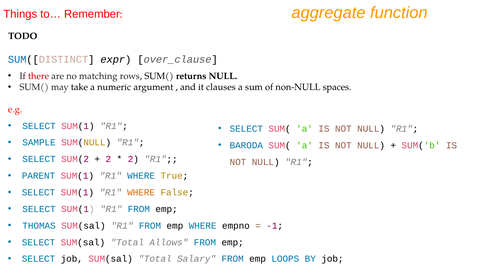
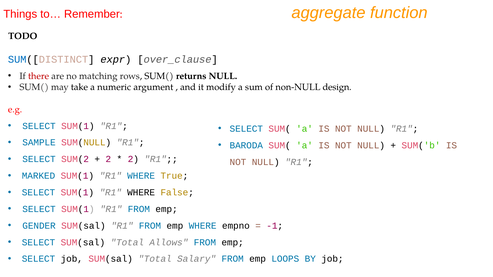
clauses: clauses -> modify
spaces: spaces -> design
PARENT: PARENT -> MARKED
WHERE at (141, 193) colour: orange -> black
THOMAS: THOMAS -> GENDER
